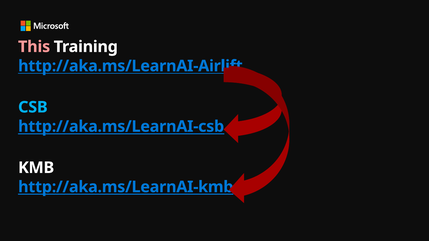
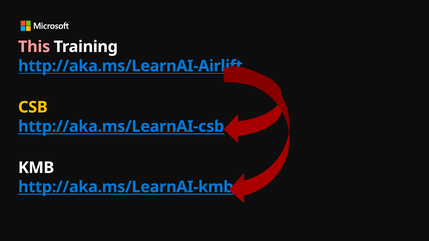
CSB colour: light blue -> yellow
